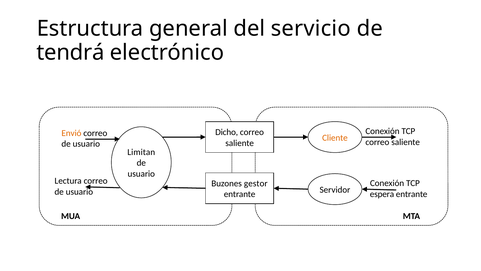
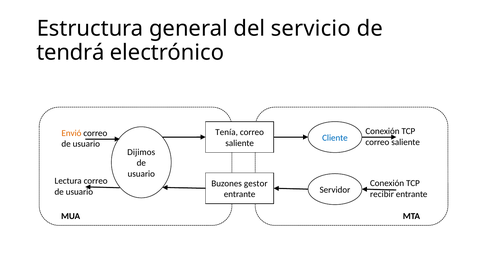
Dicho: Dicho -> Tenía
Cliente colour: orange -> blue
Limitan: Limitan -> Dijimos
espera: espera -> recibir
